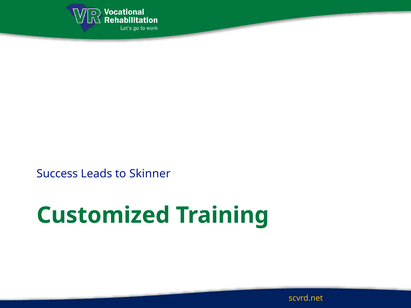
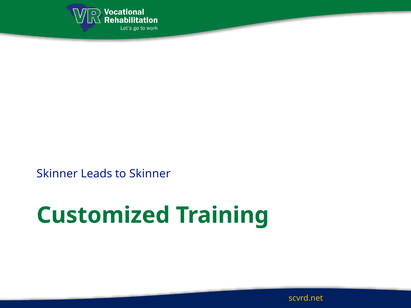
Success at (57, 174): Success -> Skinner
